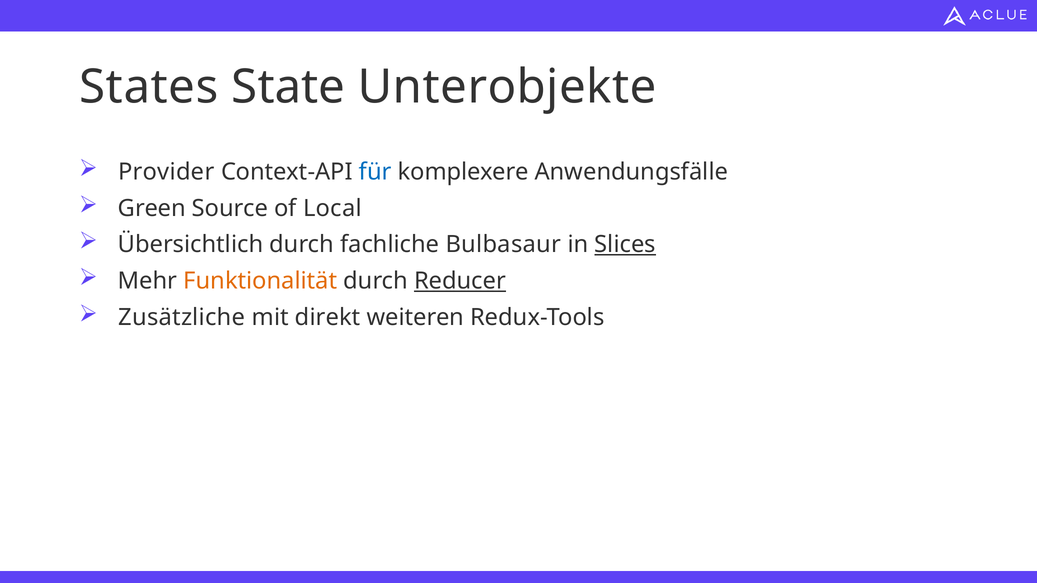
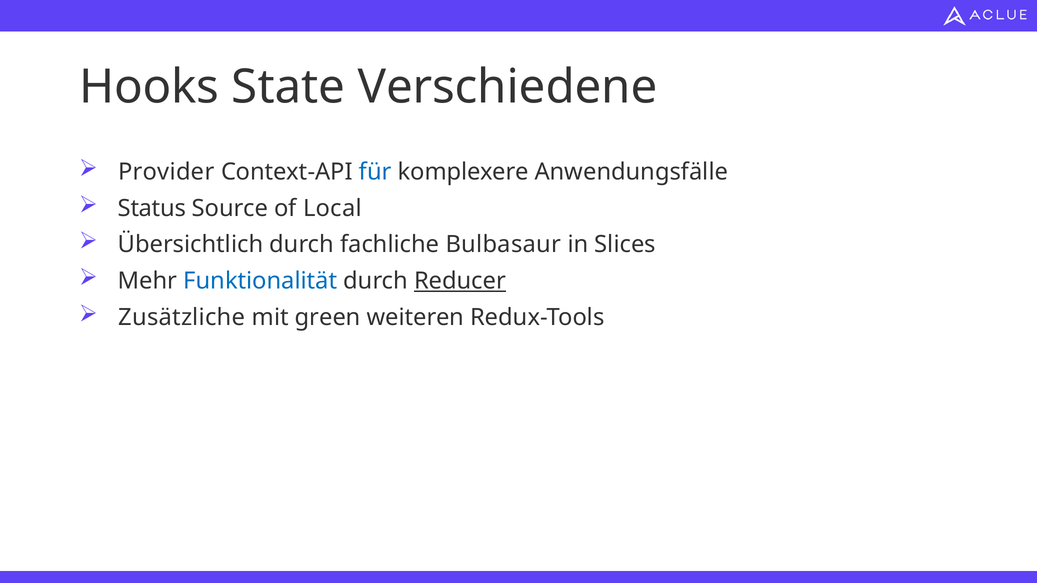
States: States -> Hooks
Unterobjekte: Unterobjekte -> Verschiedene
Green: Green -> Status
Slices underline: present -> none
Funktionalität colour: orange -> blue
direkt: direkt -> green
